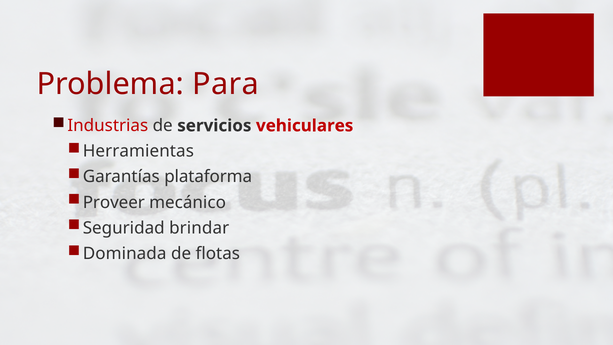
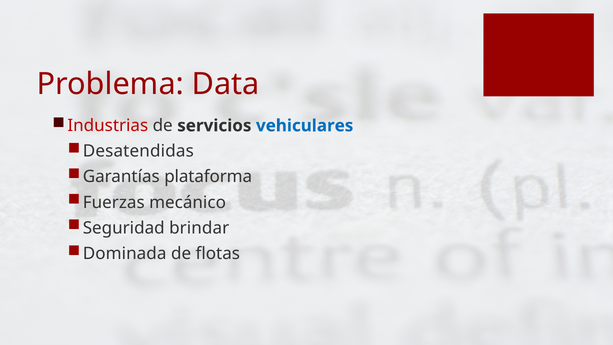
Para: Para -> Data
vehiculares colour: red -> blue
Herramientas: Herramientas -> Desatendidas
Proveer: Proveer -> Fuerzas
